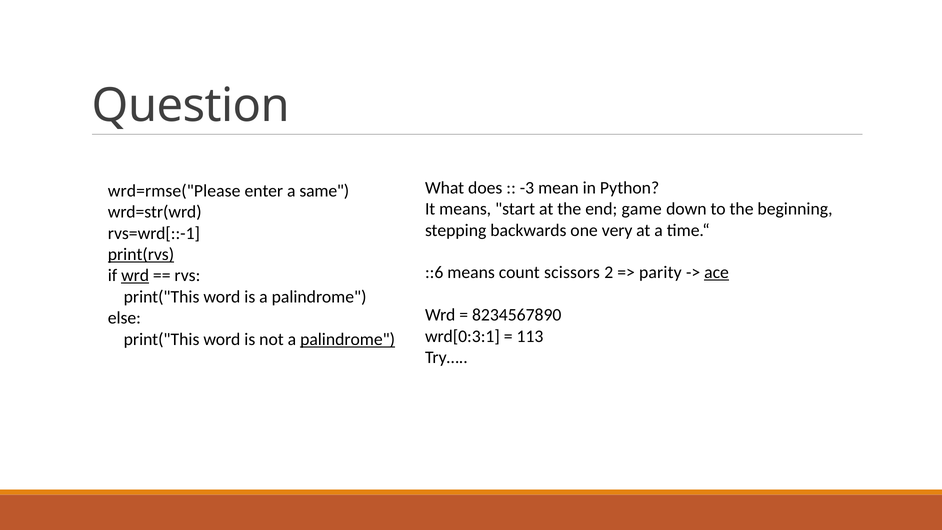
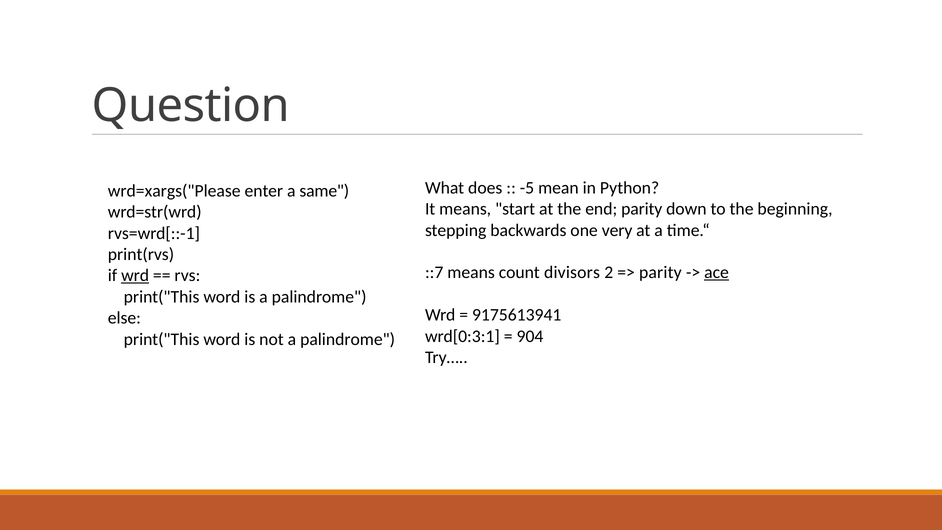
-3: -3 -> -5
wrd=rmse("Please: wrd=rmse("Please -> wrd=xargs("Please
end game: game -> parity
print(rvs underline: present -> none
::6: ::6 -> ::7
scissors: scissors -> divisors
8234567890: 8234567890 -> 9175613941
113: 113 -> 904
palindrome at (348, 339) underline: present -> none
